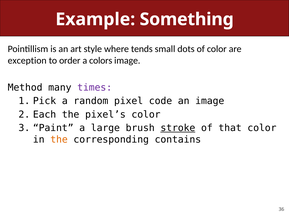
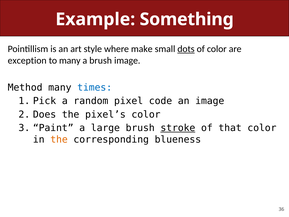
tends: tends -> make
dots underline: none -> present
to order: order -> many
a colors: colors -> brush
times colour: purple -> blue
Each: Each -> Does
contains: contains -> blueness
